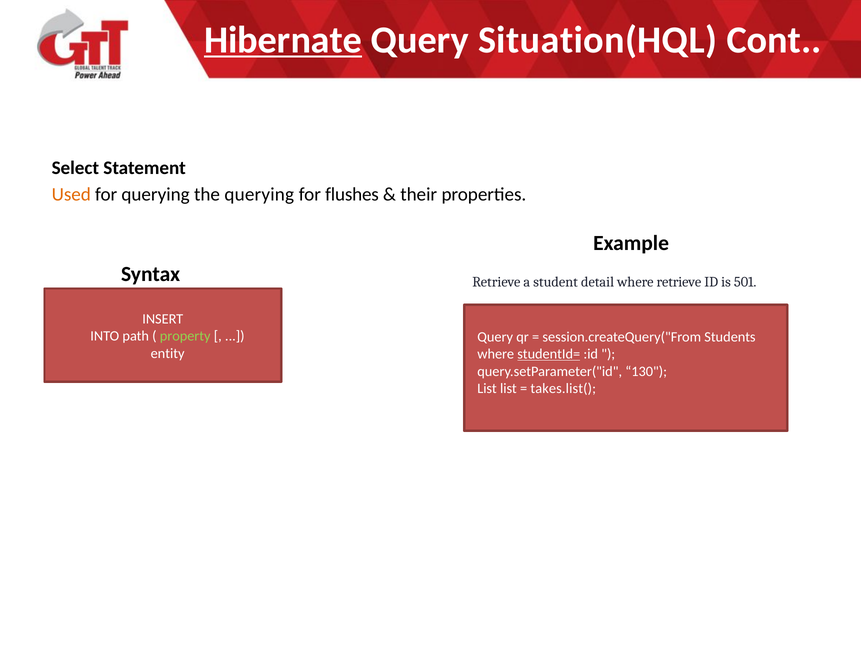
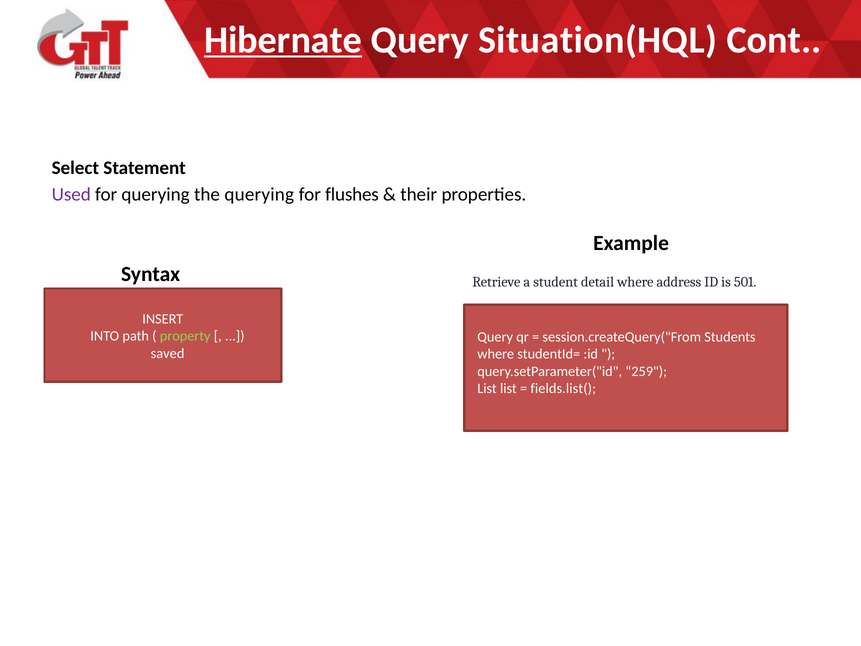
Used colour: orange -> purple
where retrieve: retrieve -> address
entity: entity -> saved
studentId= underline: present -> none
130: 130 -> 259
takes.list(: takes.list( -> fields.list(
